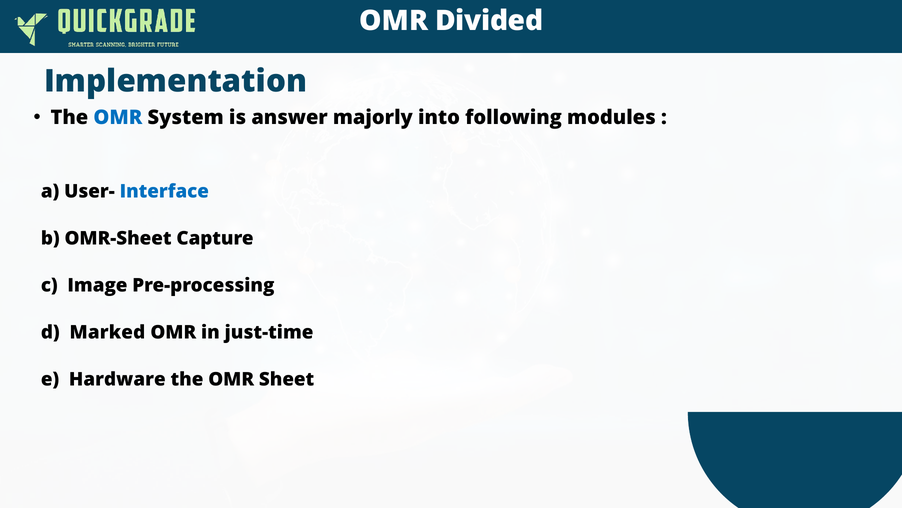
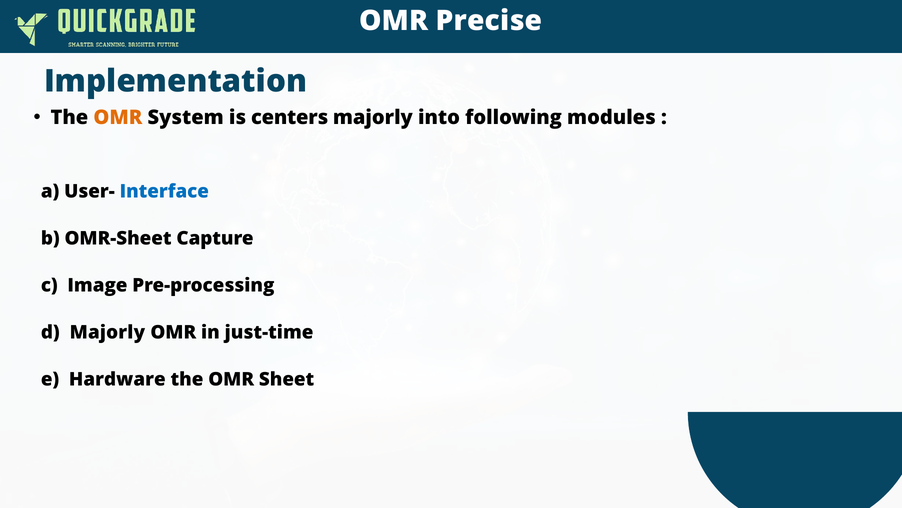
Divided: Divided -> Precise
OMR at (118, 117) colour: blue -> orange
answer: answer -> centers
d Marked: Marked -> Majorly
